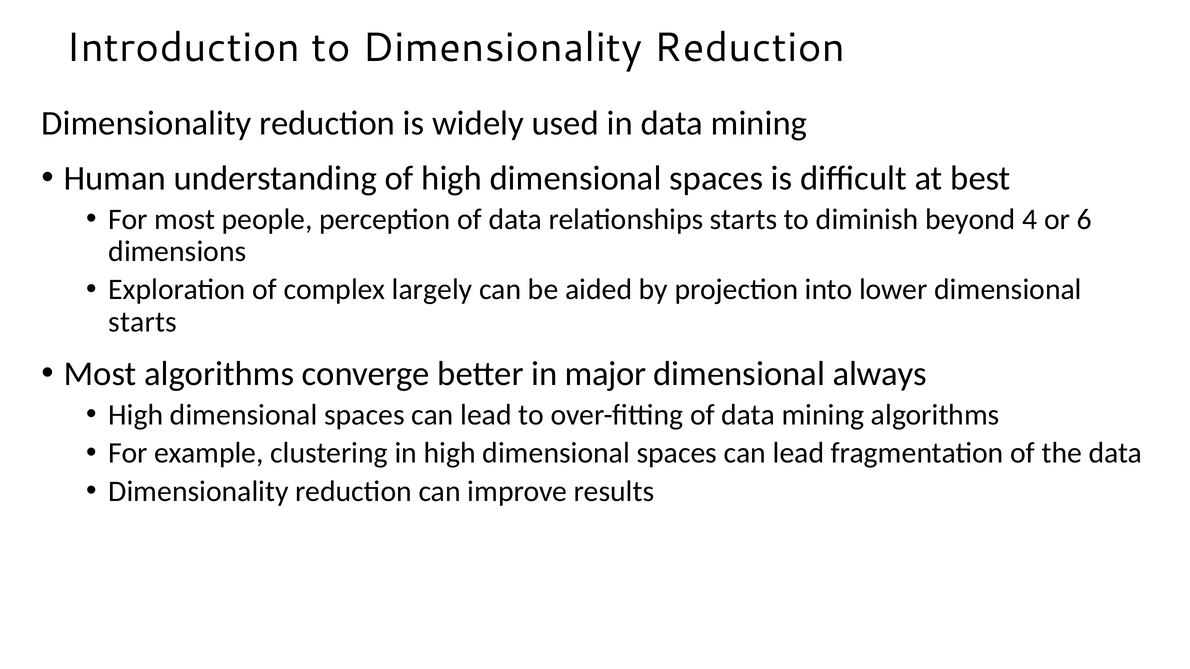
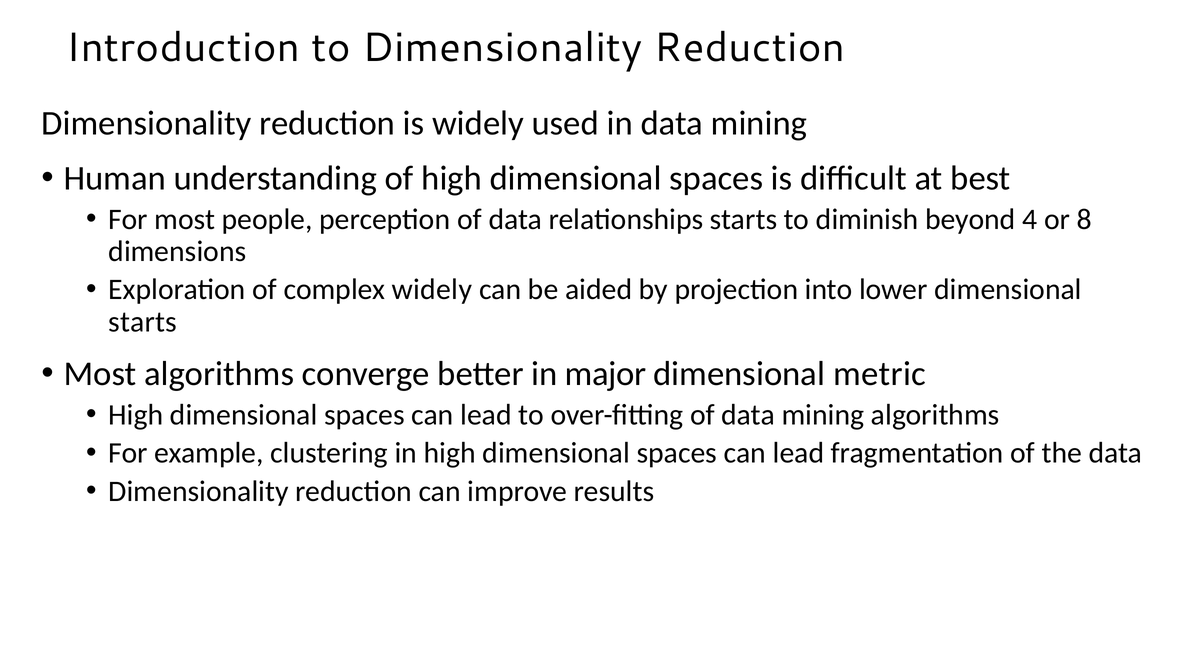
6: 6 -> 8
complex largely: largely -> widely
always: always -> metric
